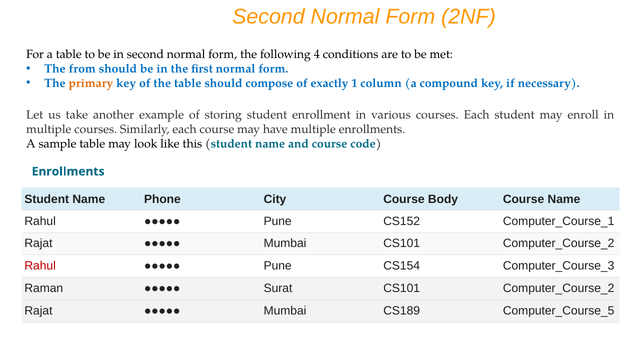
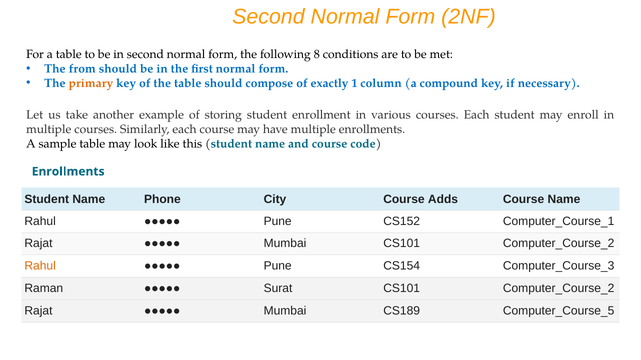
4: 4 -> 8
Body: Body -> Adds
Rahul at (40, 266) colour: red -> orange
